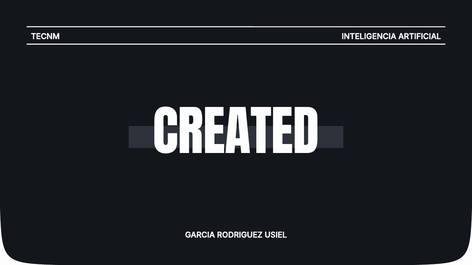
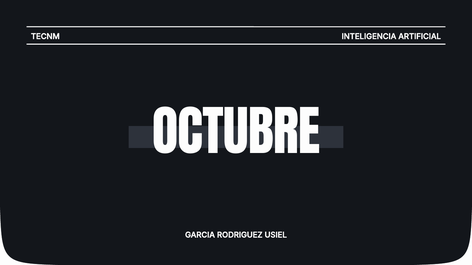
CREATED: CREATED -> OCTUBRE
